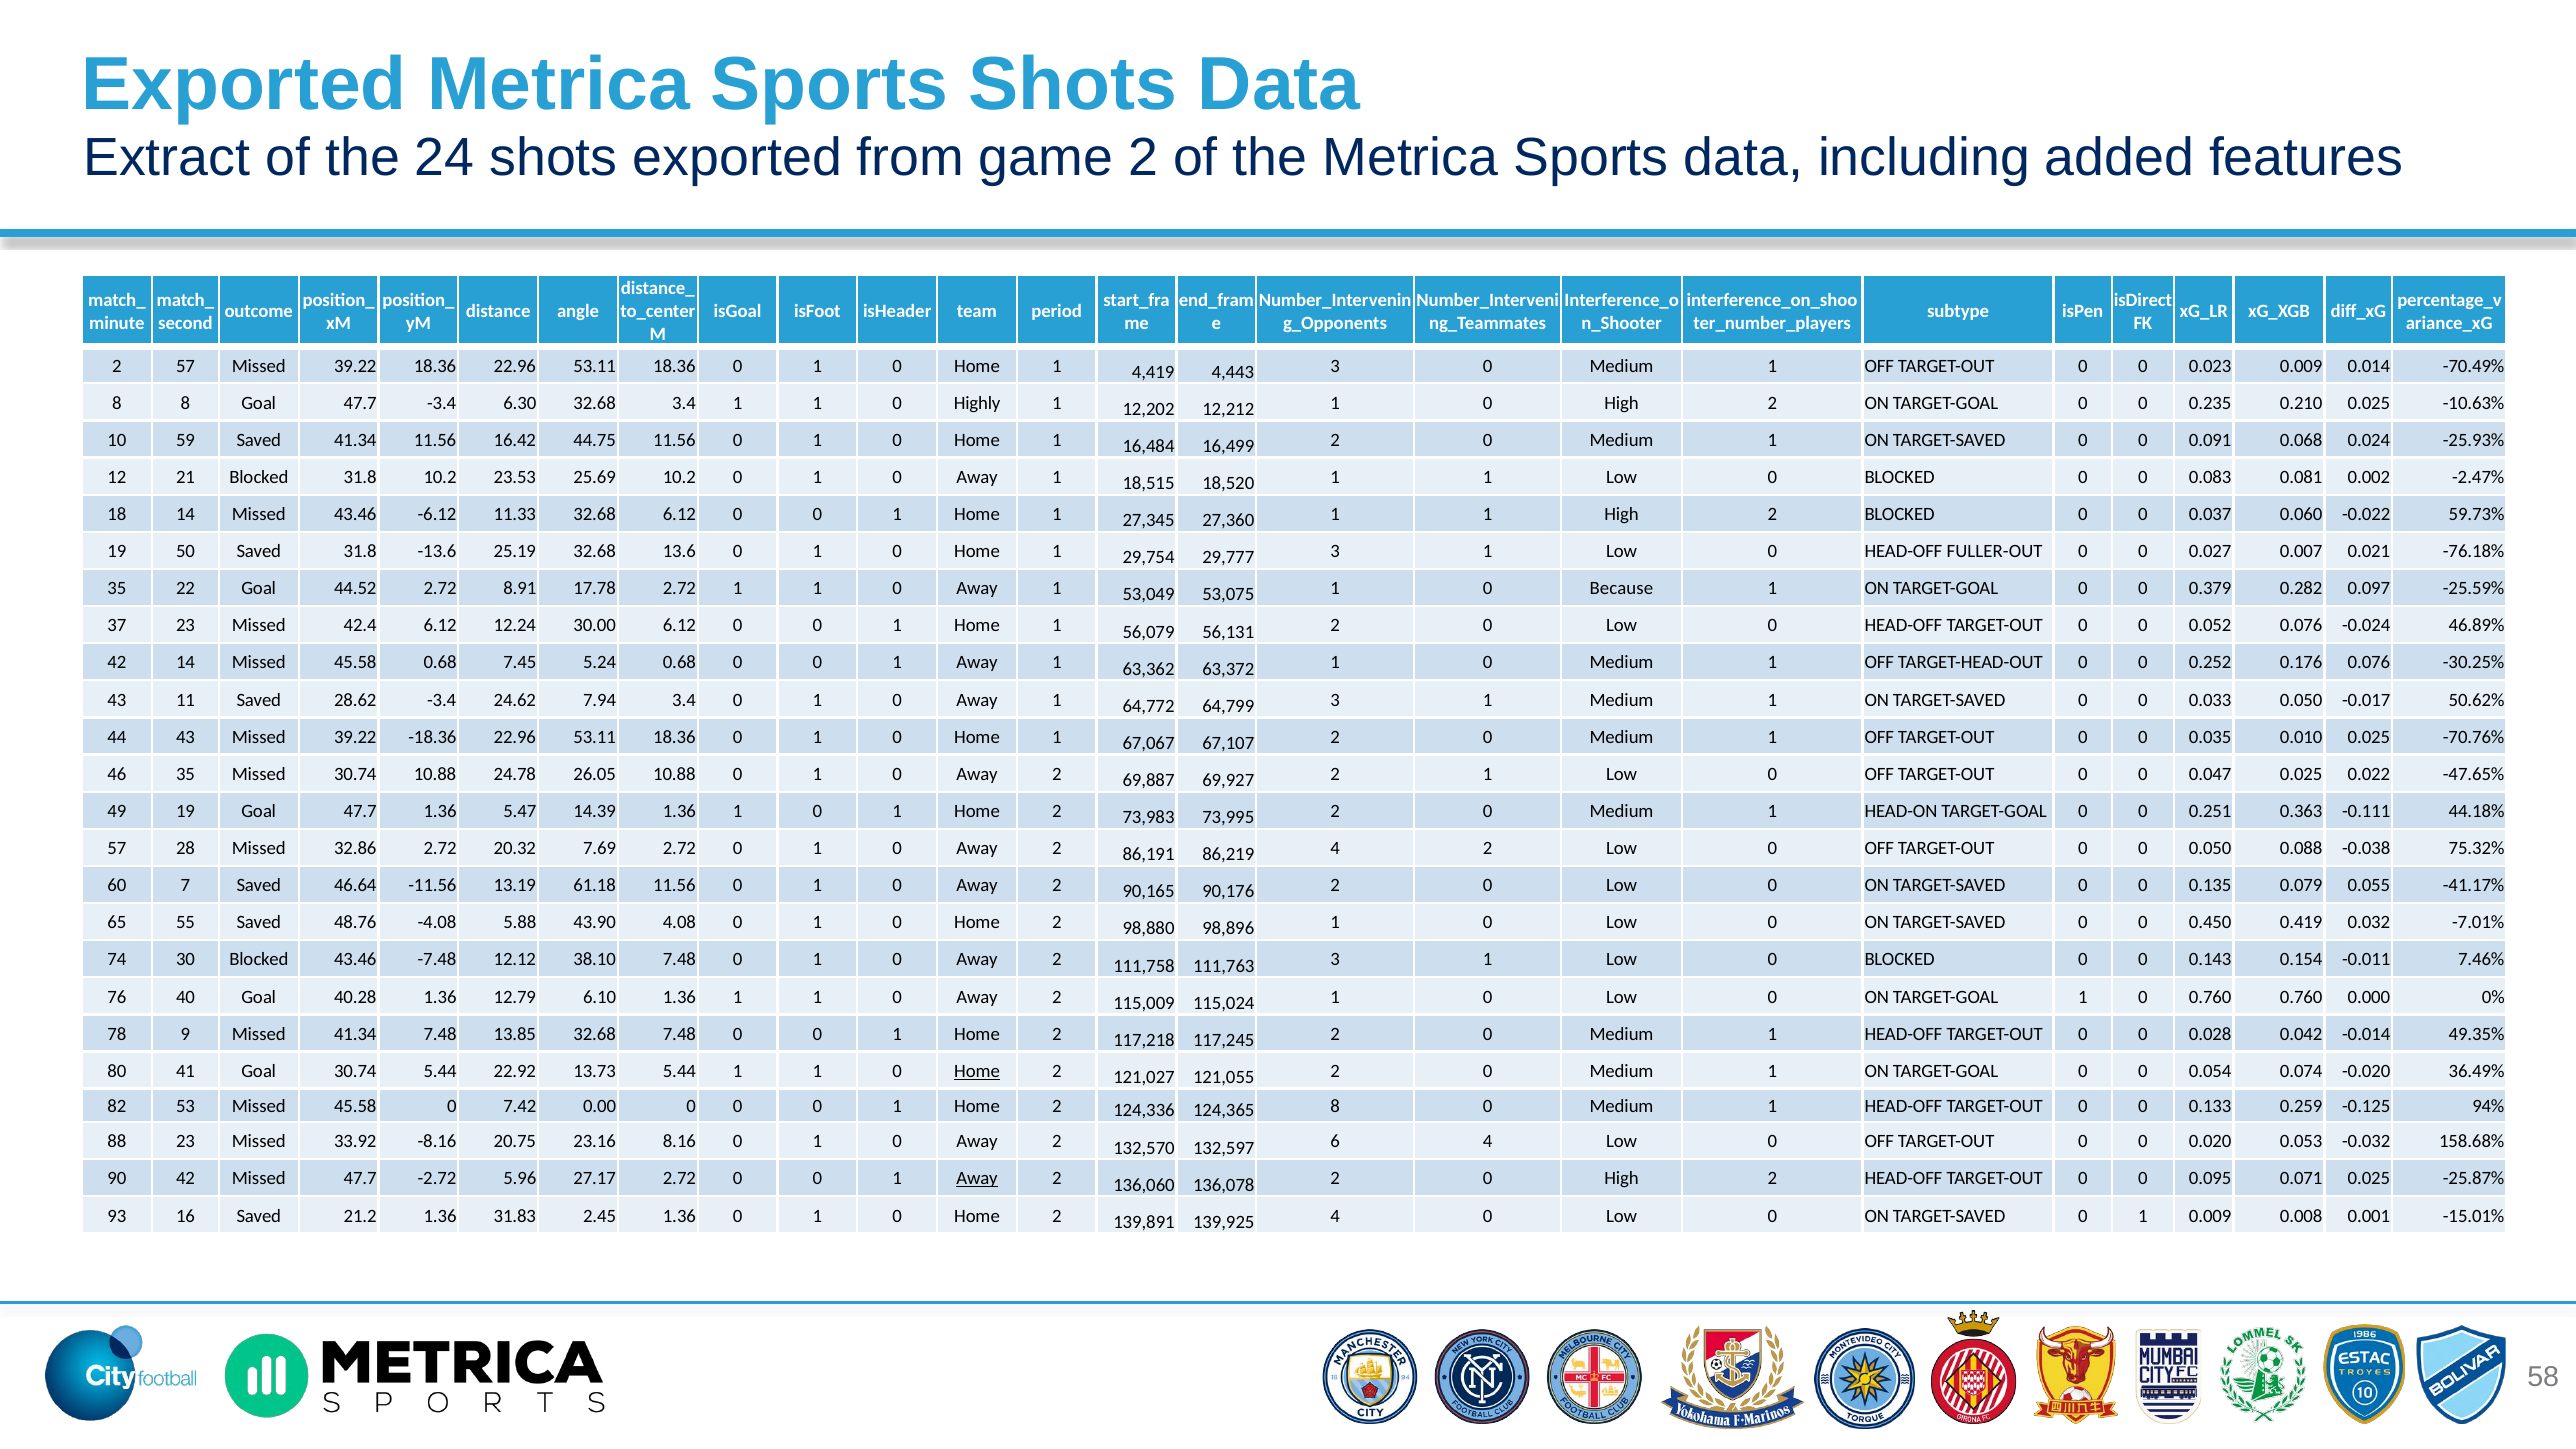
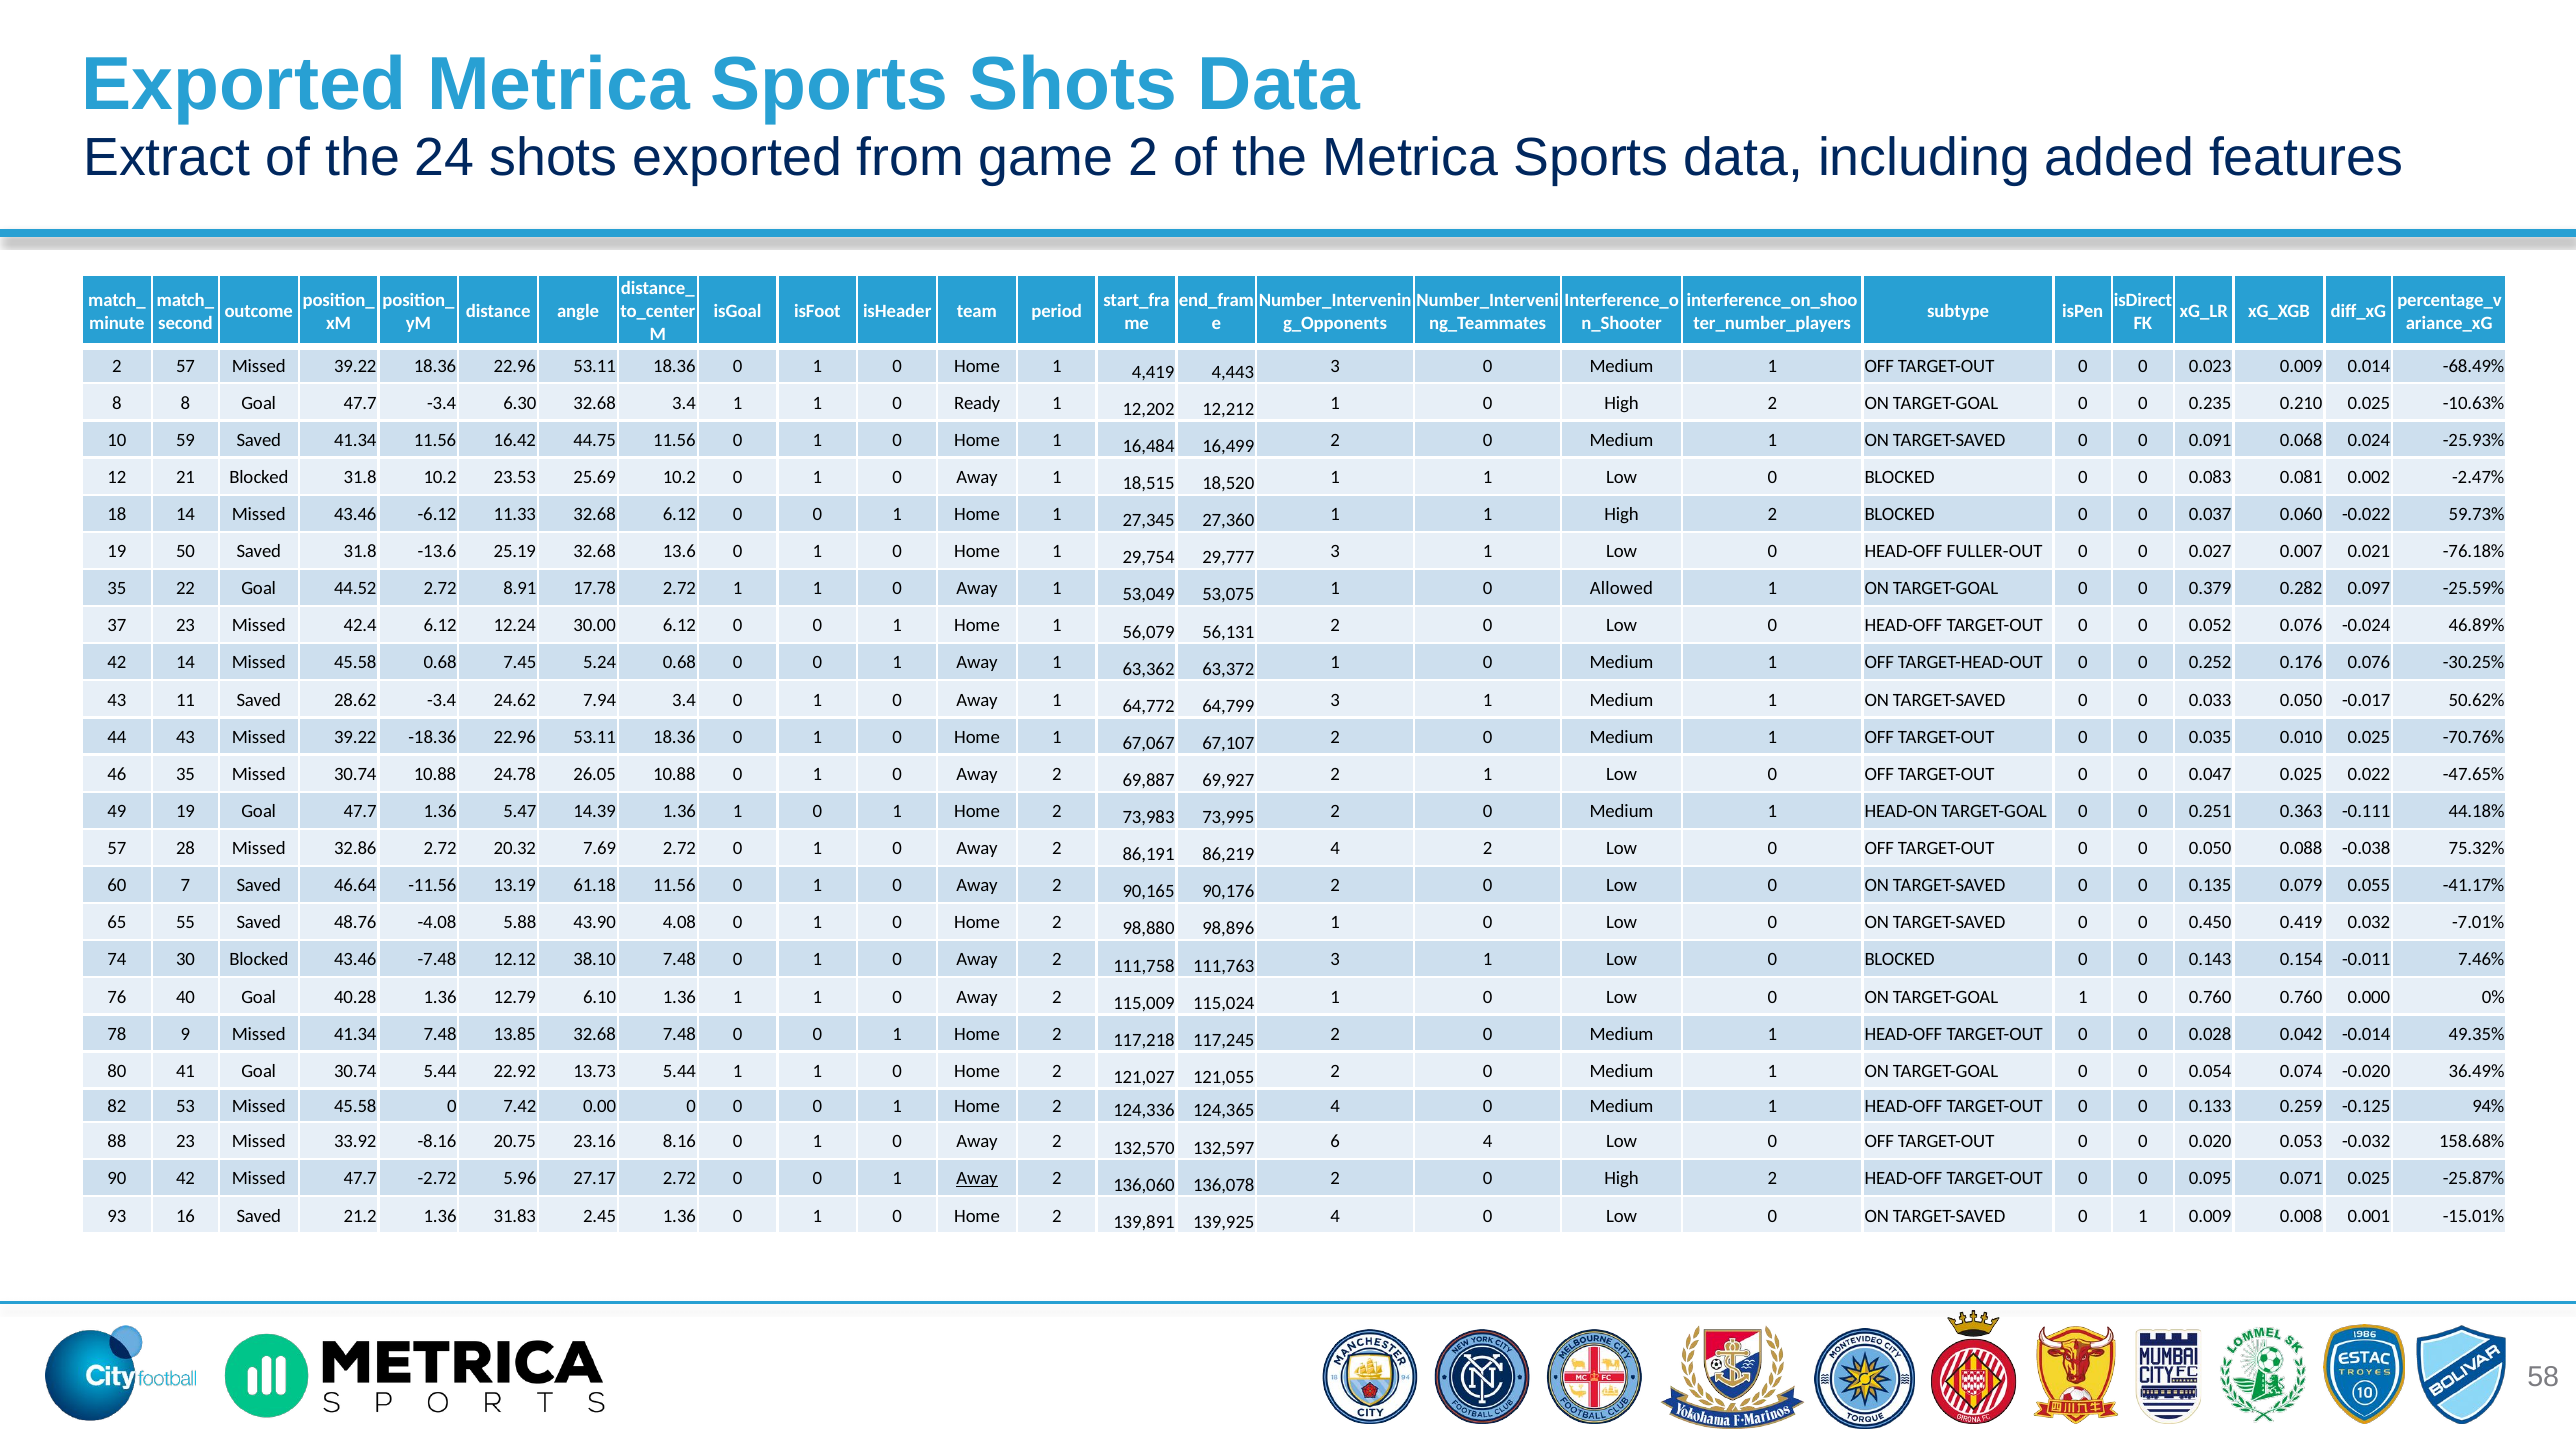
-70.49%: -70.49% -> -68.49%
Highly: Highly -> Ready
Because: Because -> Allowed
Home at (977, 1071) underline: present -> none
124,365 8: 8 -> 4
